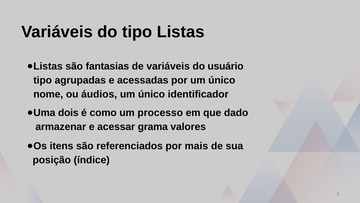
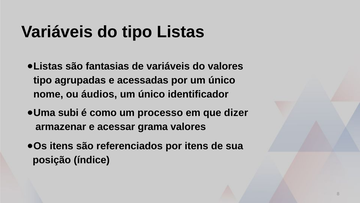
do usuário: usuário -> valores
dois: dois -> subi
dado: dado -> dizer
por mais: mais -> itens
